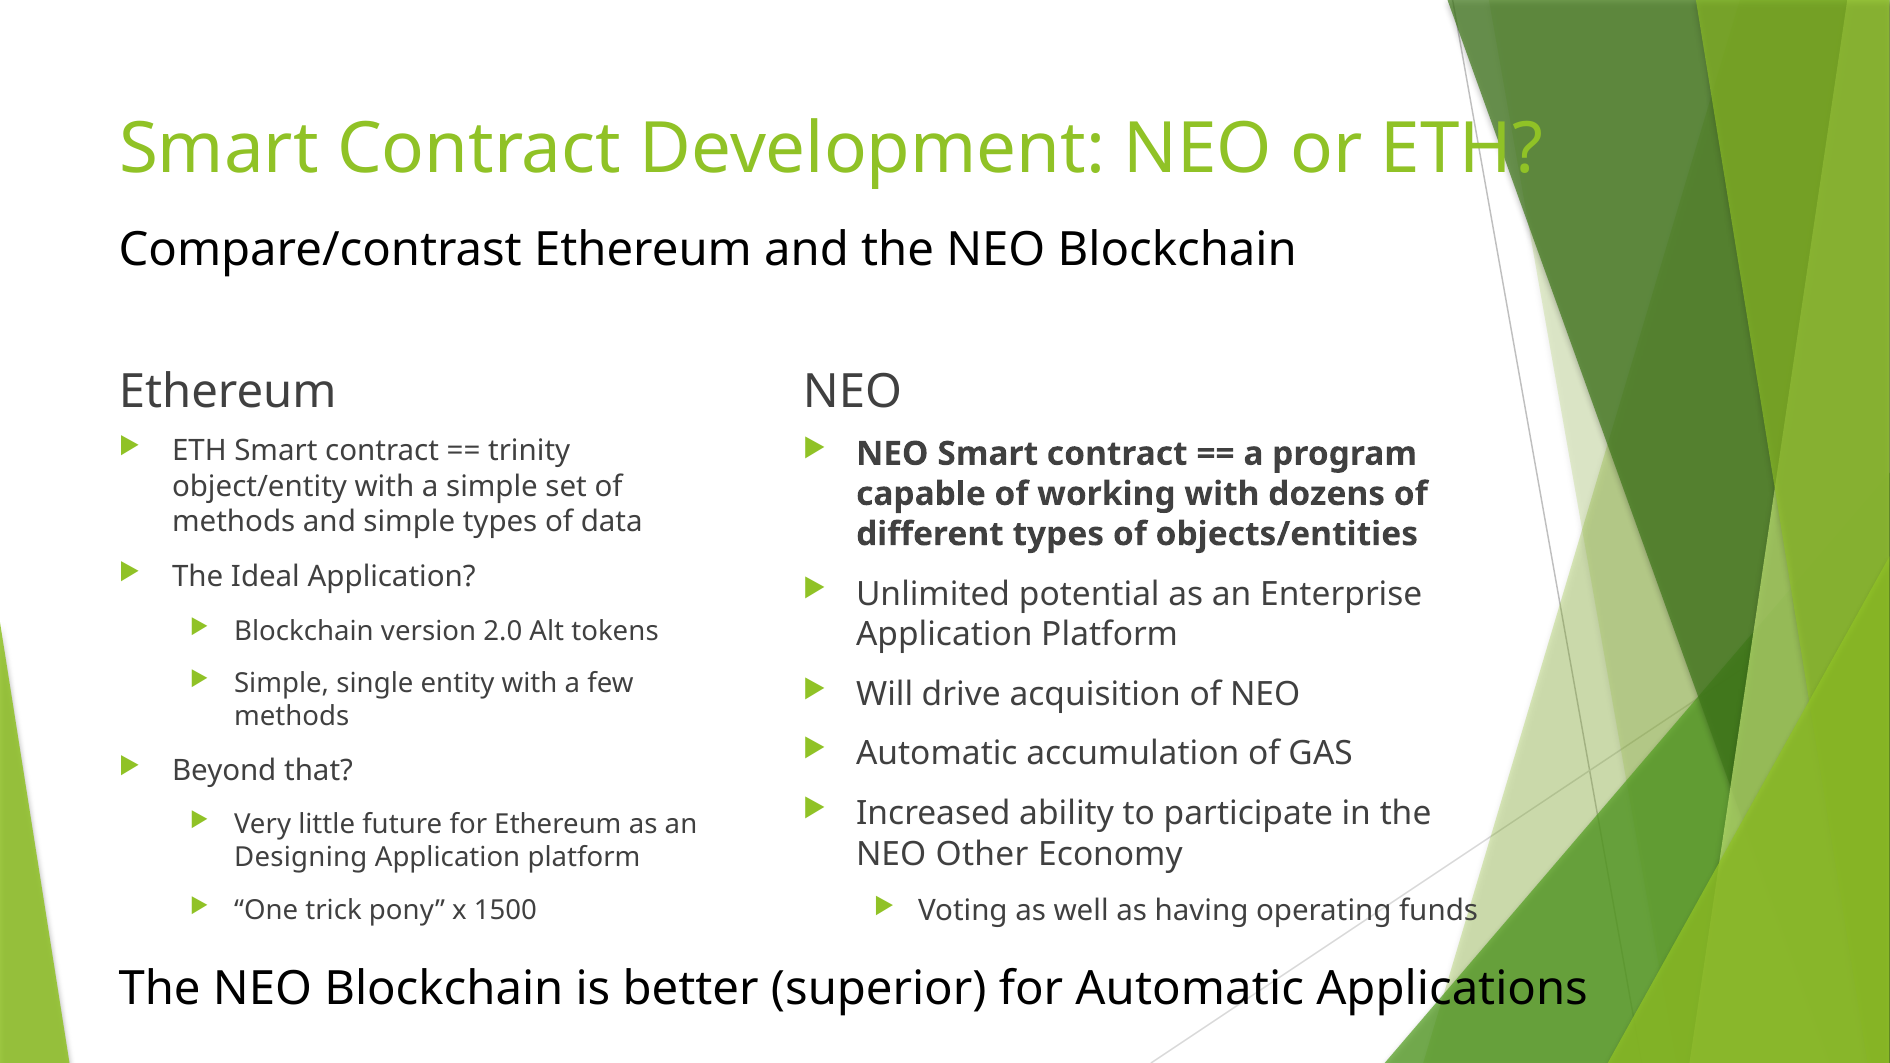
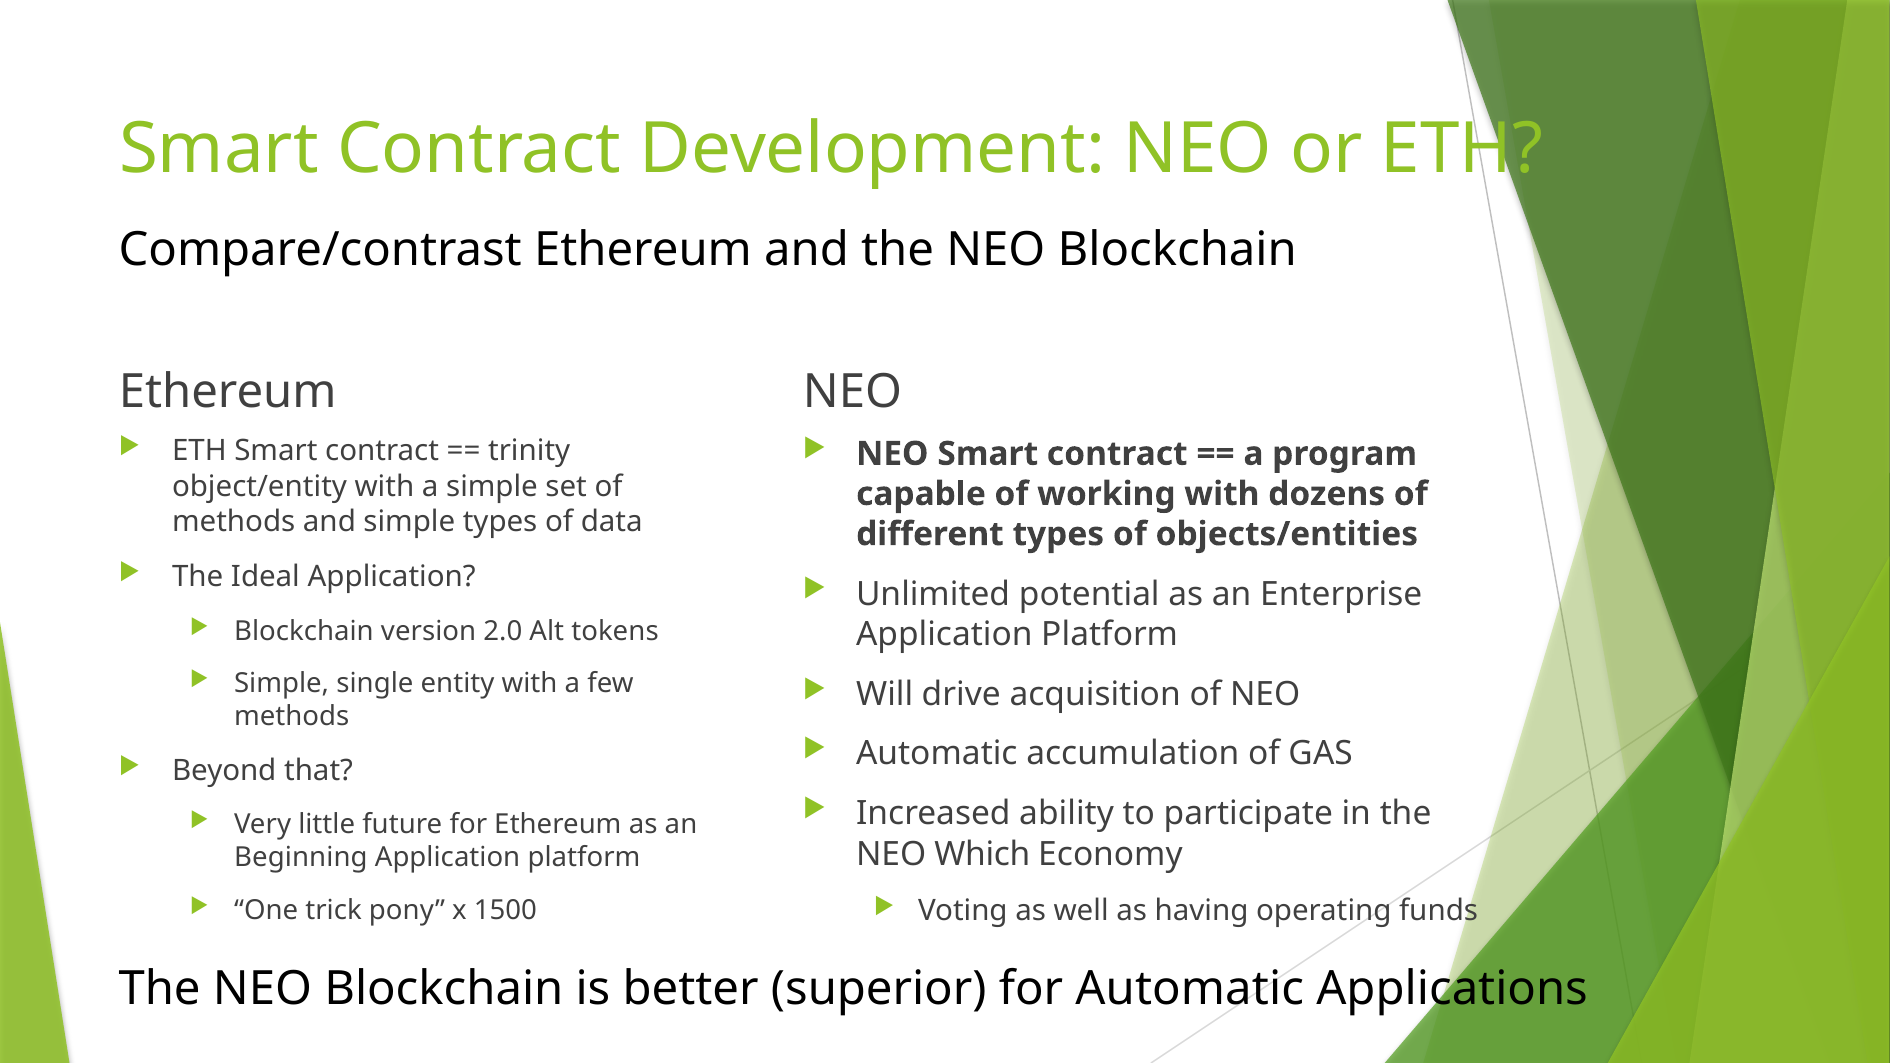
Other: Other -> Which
Designing: Designing -> Beginning
